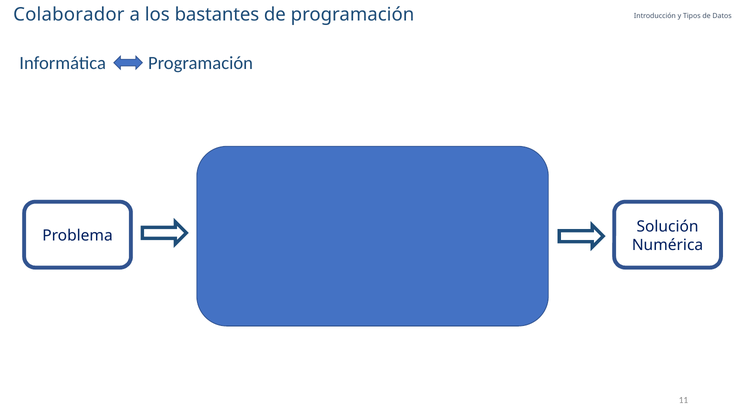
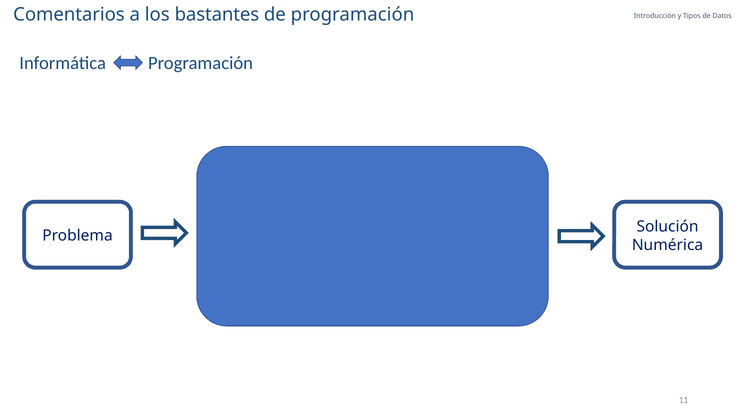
Colaborador: Colaborador -> Comentarios
